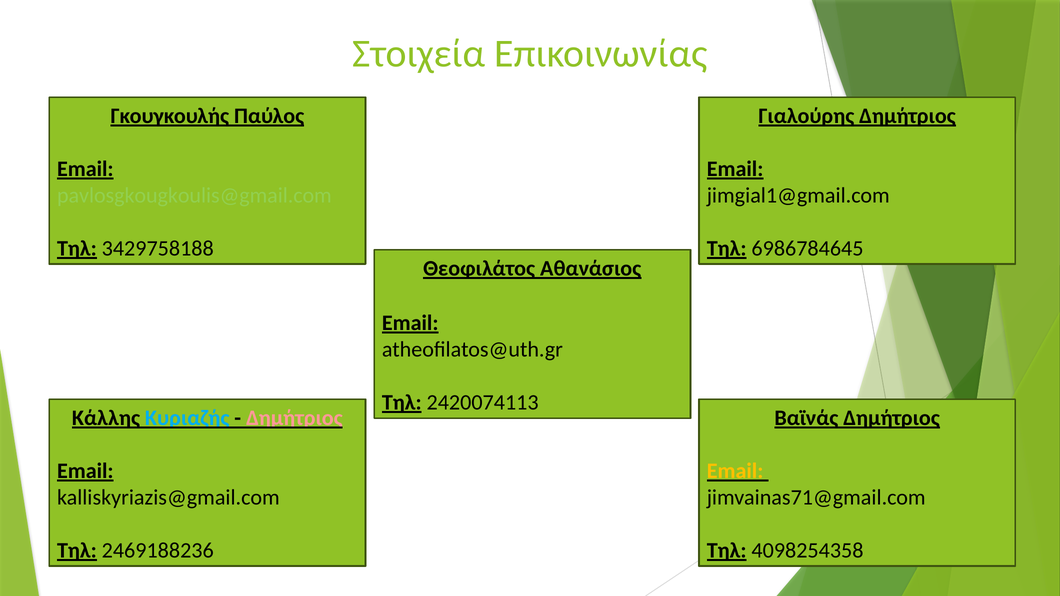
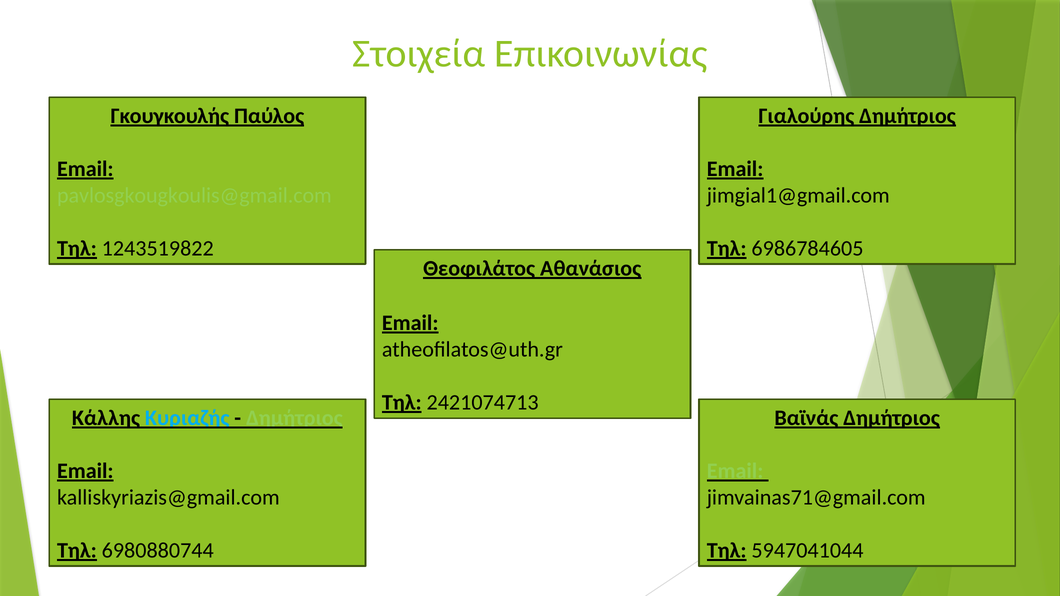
3429758188: 3429758188 -> 1243519822
6986784645: 6986784645 -> 6986784605
2420074113: 2420074113 -> 2421074713
Δημήτριος at (294, 418) colour: pink -> light green
Email at (735, 471) colour: yellow -> light green
2469188236: 2469188236 -> 6980880744
4098254358: 4098254358 -> 5947041044
